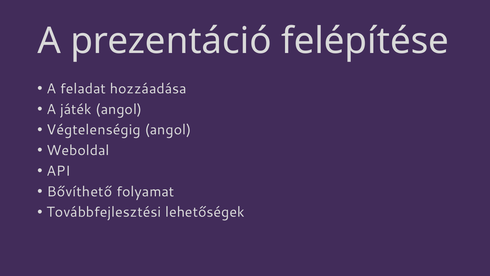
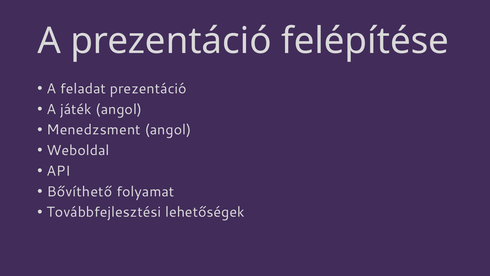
feladat hozzáadása: hozzáadása -> prezentáció
Végtelenségig: Végtelenségig -> Menedzsment
